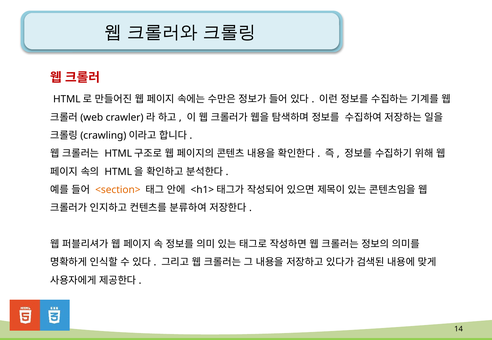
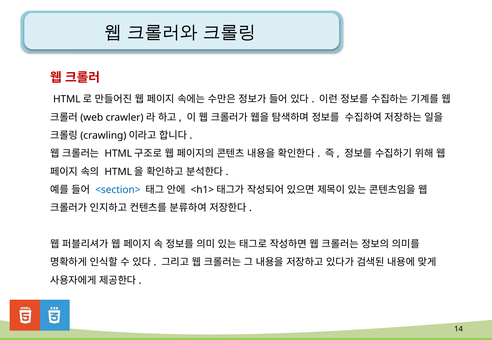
<section> colour: orange -> blue
